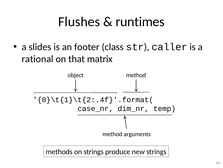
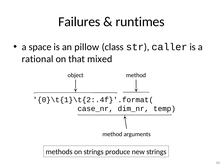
Flushes: Flushes -> Failures
slides: slides -> space
footer: footer -> pillow
matrix: matrix -> mixed
